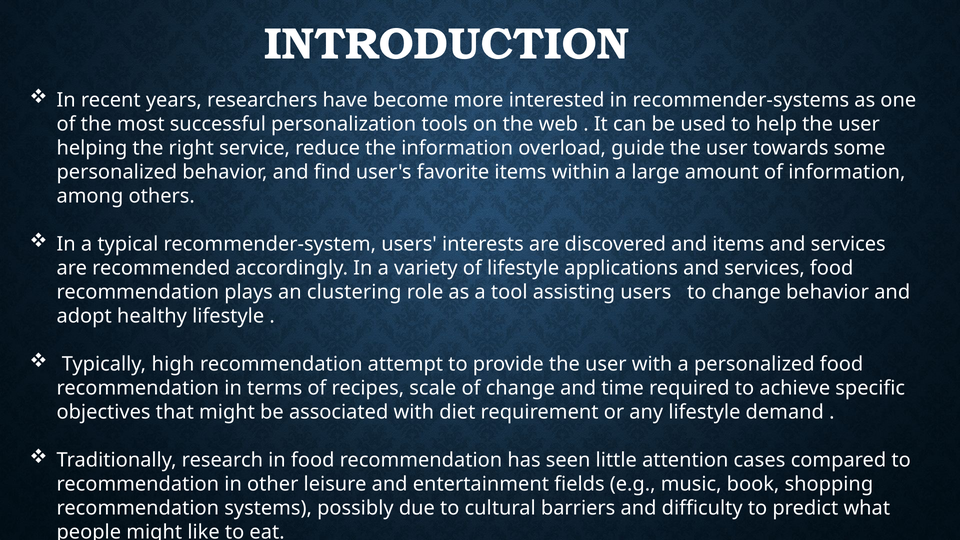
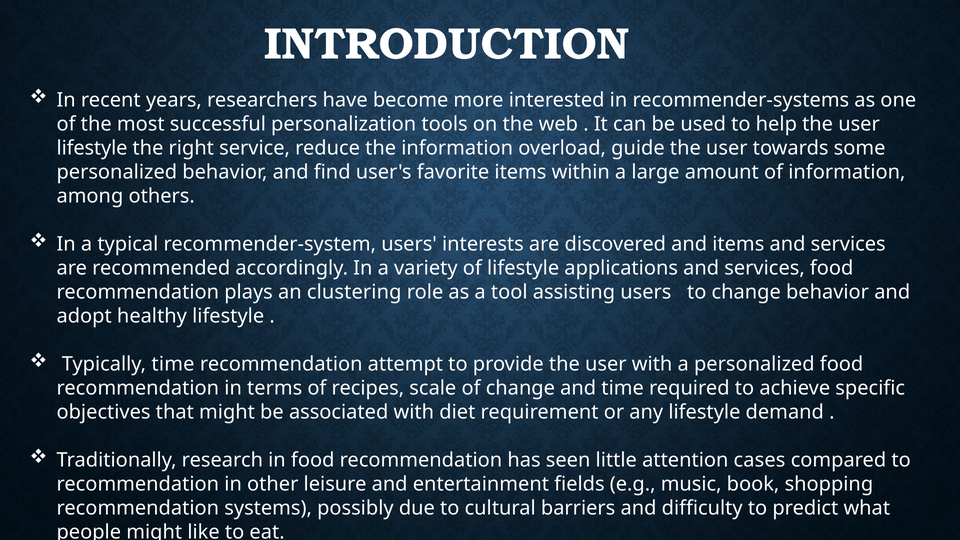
helping at (92, 148): helping -> lifestyle
Typically high: high -> time
